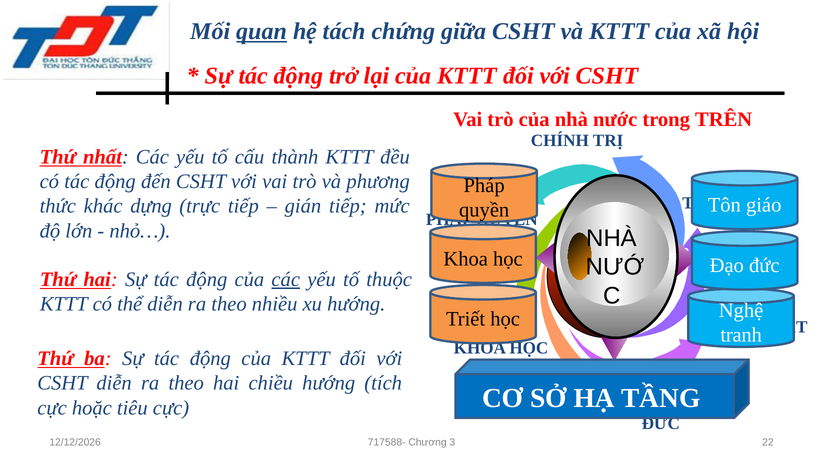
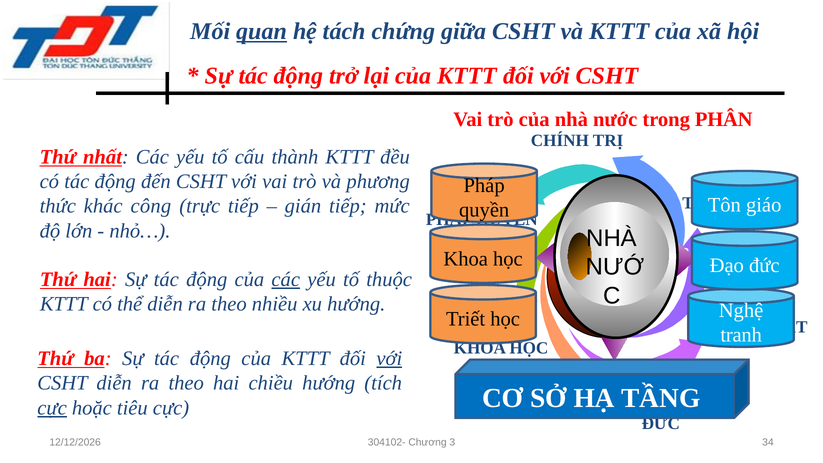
TRÊN: TRÊN -> PHÂN
dựng: dựng -> công
với at (389, 358) underline: none -> present
cực at (52, 408) underline: none -> present
717588-: 717588- -> 304102-
22: 22 -> 34
